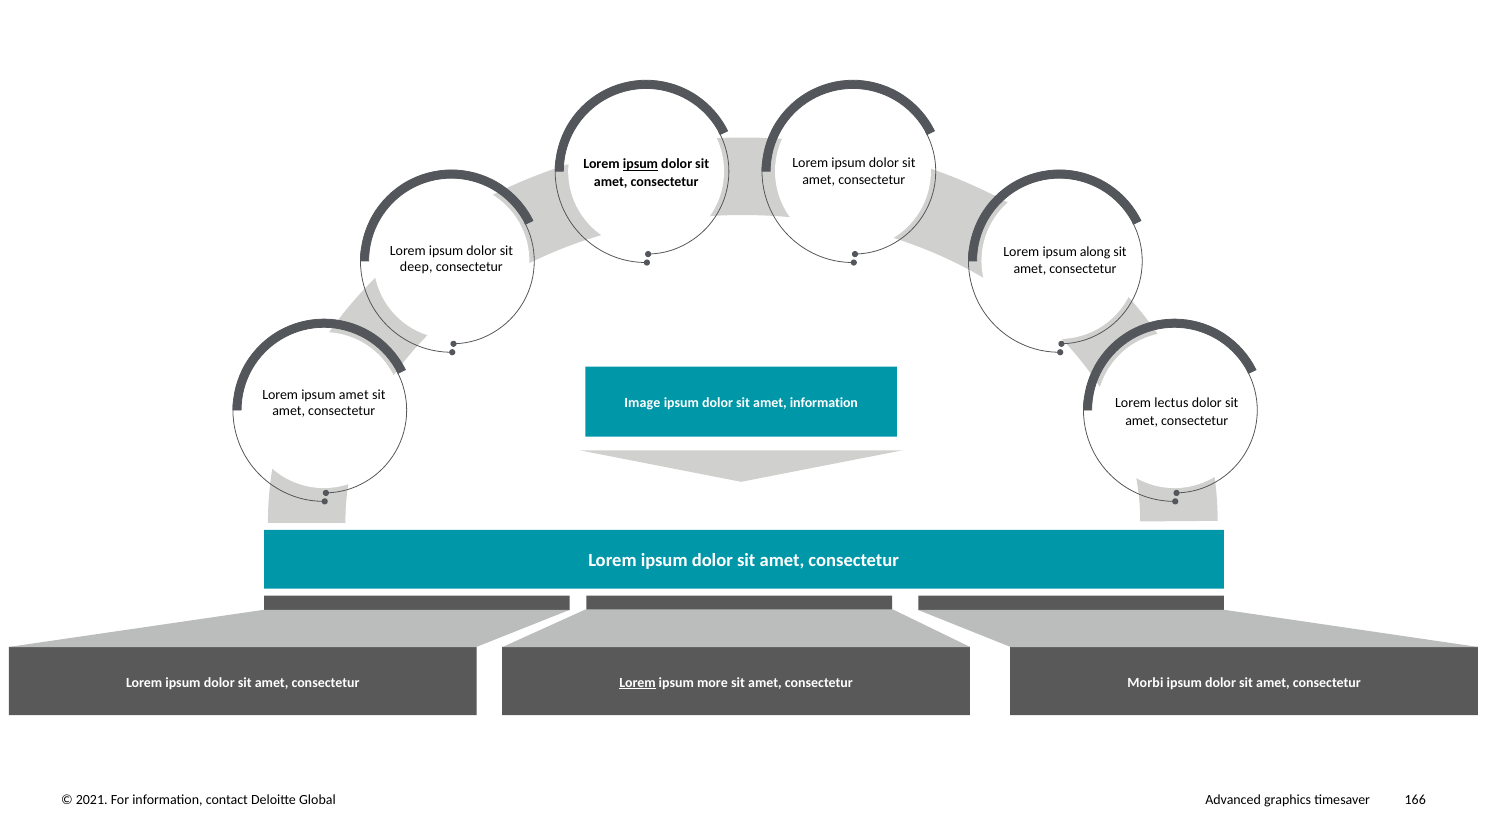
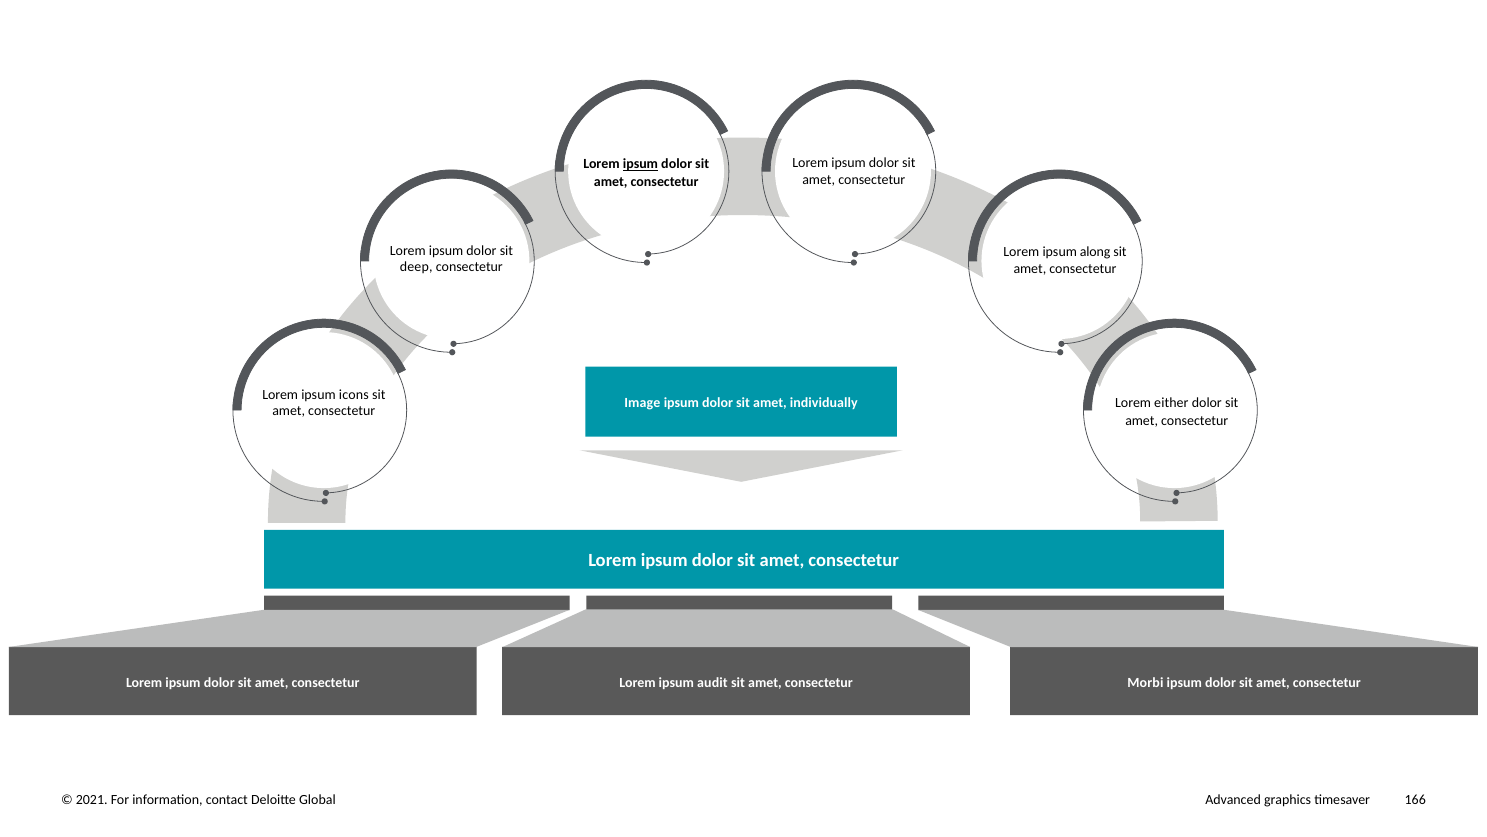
ipsum amet: amet -> icons
lectus: lectus -> either
amet information: information -> individually
Lorem at (637, 682) underline: present -> none
more: more -> audit
